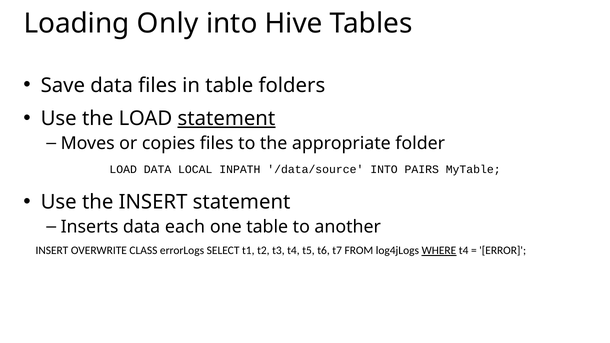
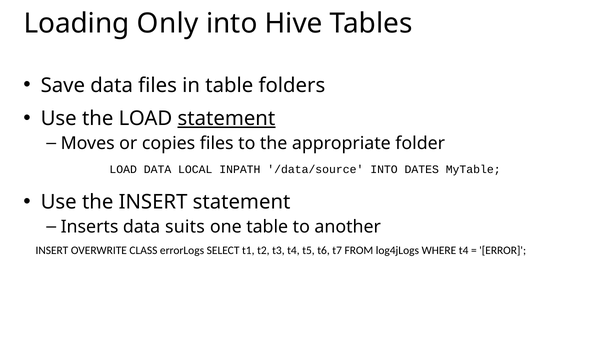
PAIRS: PAIRS -> DATES
each: each -> suits
WHERE underline: present -> none
